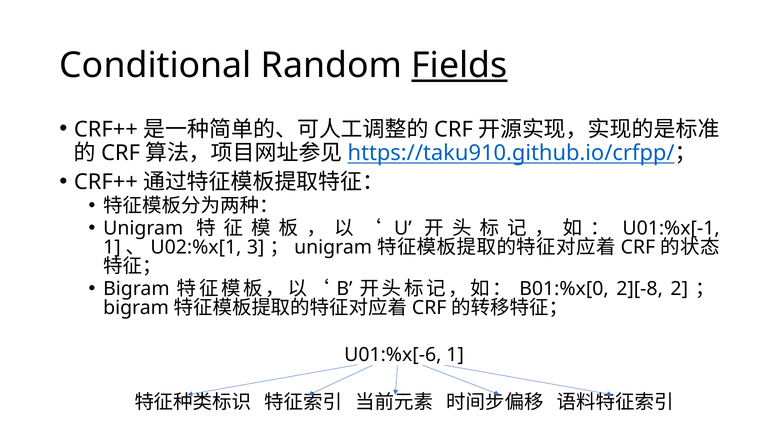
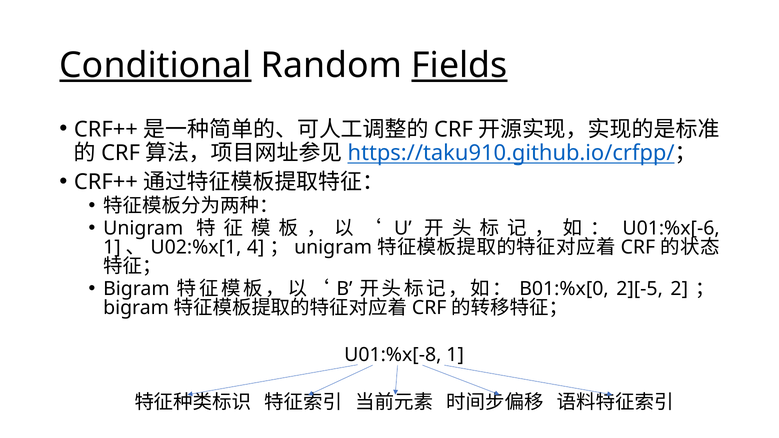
Conditional underline: none -> present
U01:%x[-1: U01:%x[-1 -> U01:%x[-6
3: 3 -> 4
2][-8: 2][-8 -> 2][-5
U01:%x[-6: U01:%x[-6 -> U01:%x[-8
